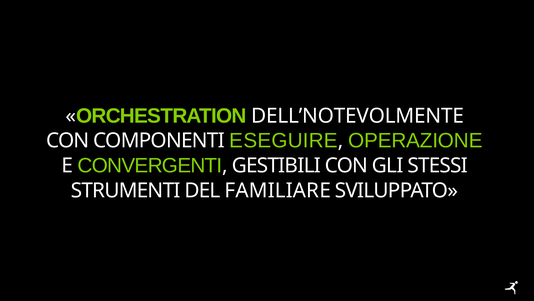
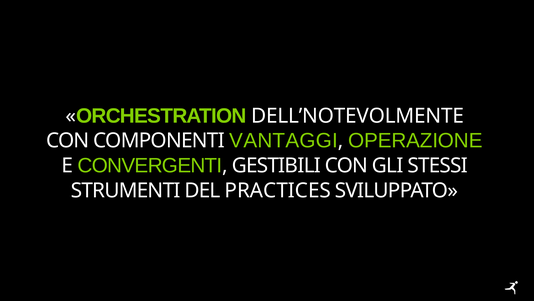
ESEGUIRE: ESEGUIRE -> VANTAGGI
FAMILIARE: FAMILIARE -> PRACTICES
